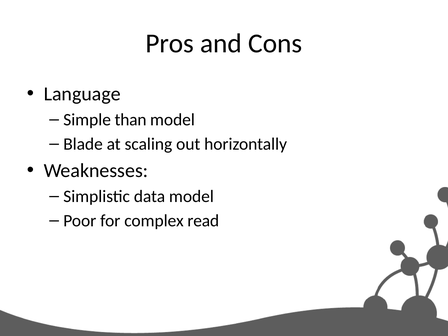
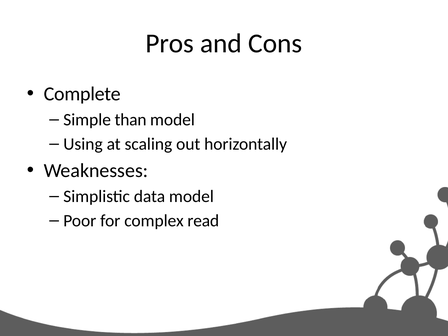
Language: Language -> Complete
Blade: Blade -> Using
